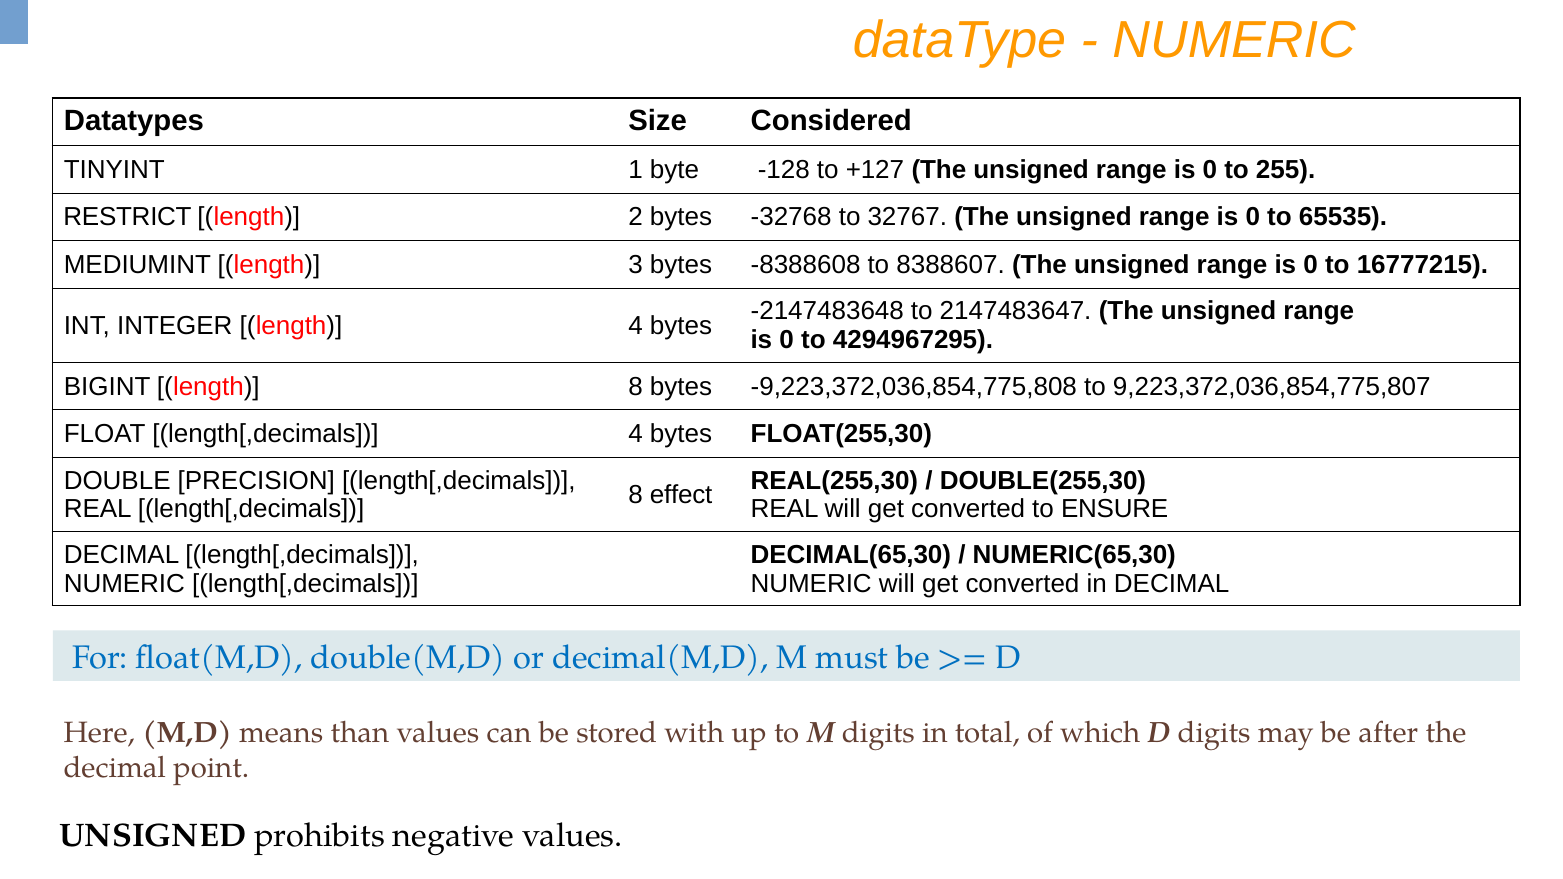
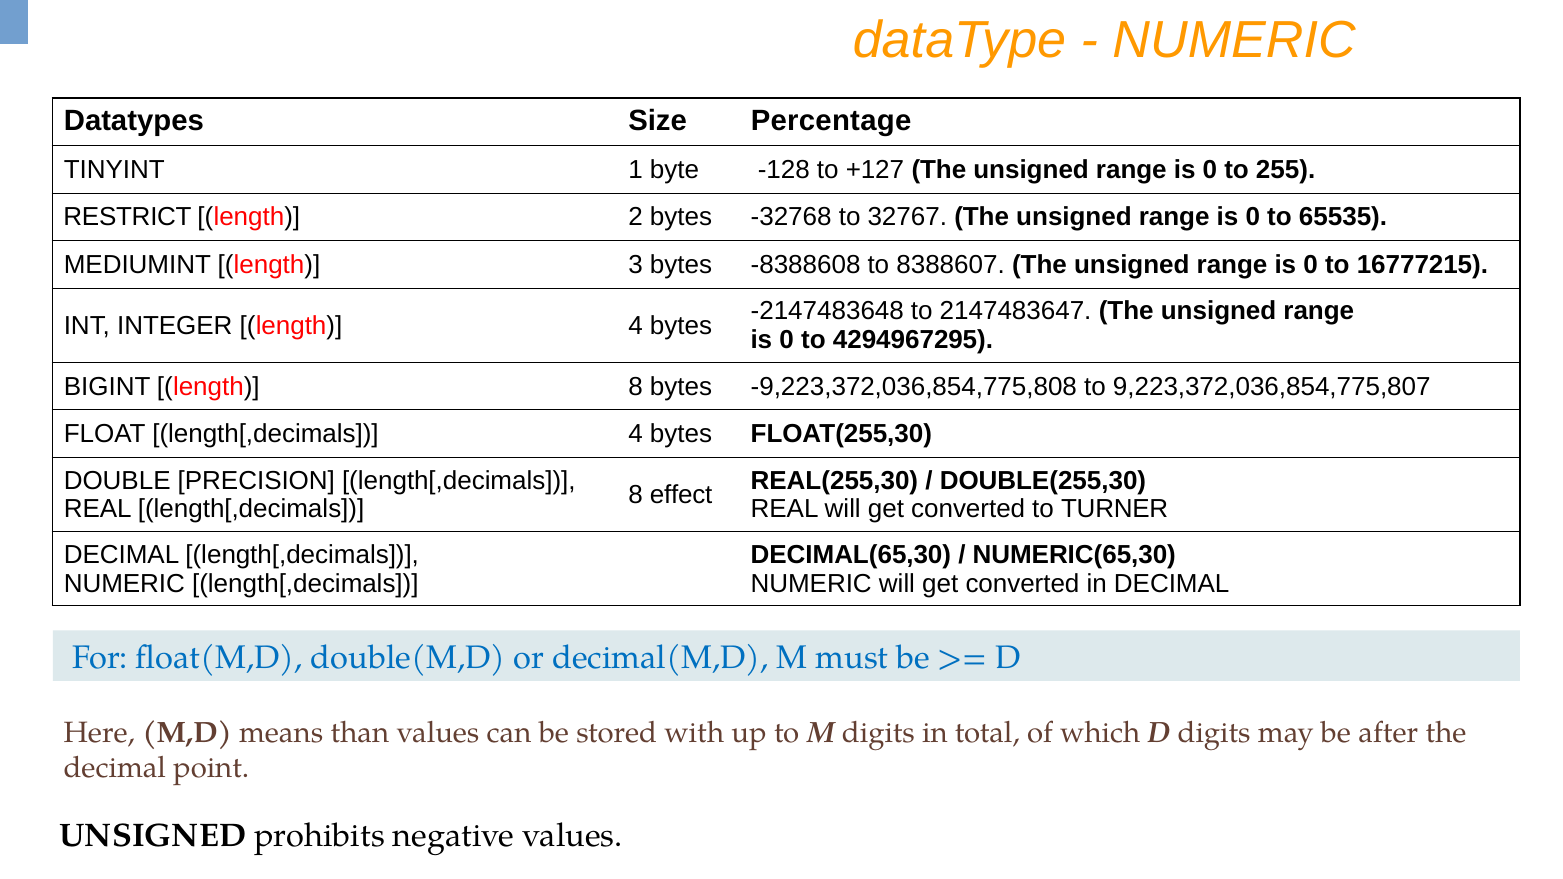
Considered: Considered -> Percentage
ENSURE: ENSURE -> TURNER
